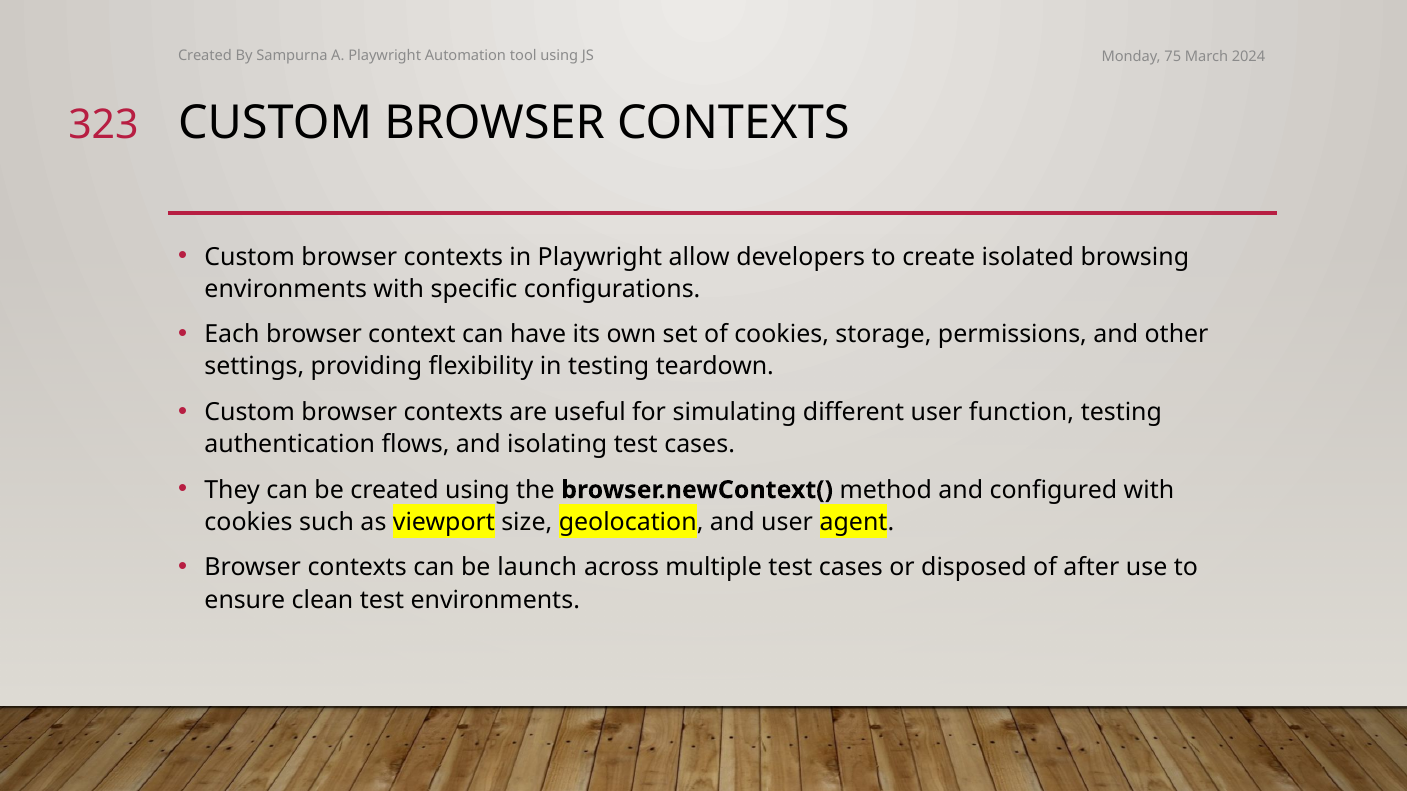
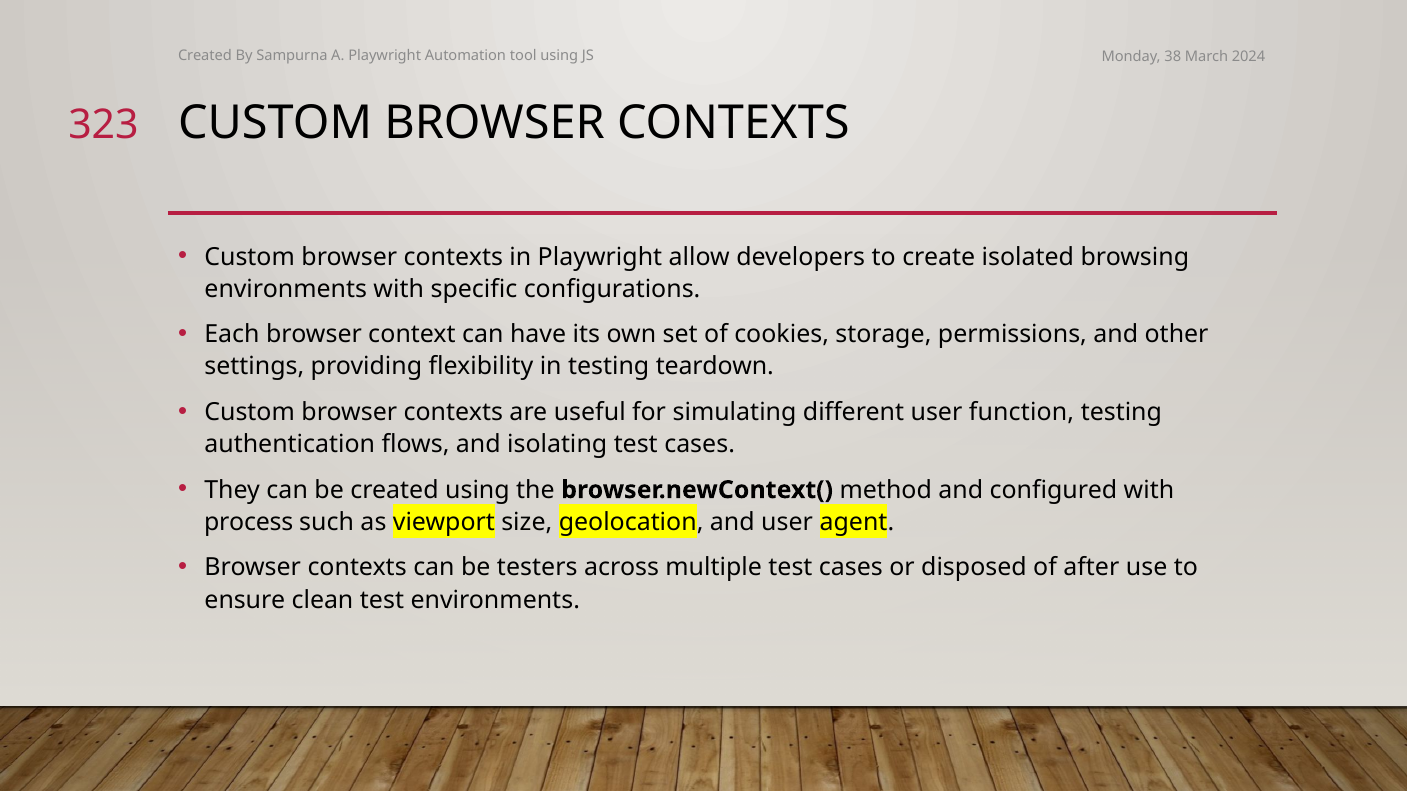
75: 75 -> 38
cookies at (249, 522): cookies -> process
launch: launch -> testers
